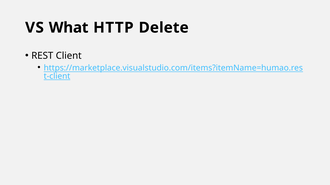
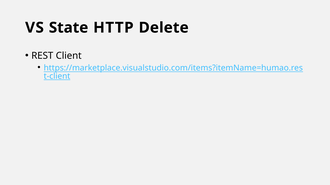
What: What -> State
